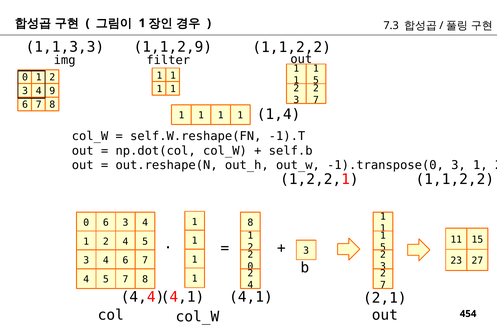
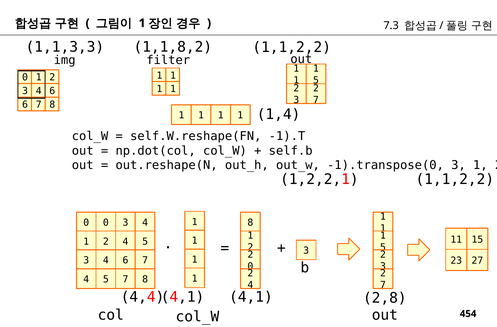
1,1,2,9: 1,1,2,9 -> 1,1,8,2
9 at (52, 91): 9 -> 6
0 6: 6 -> 0
2,1: 2,1 -> 2,8
